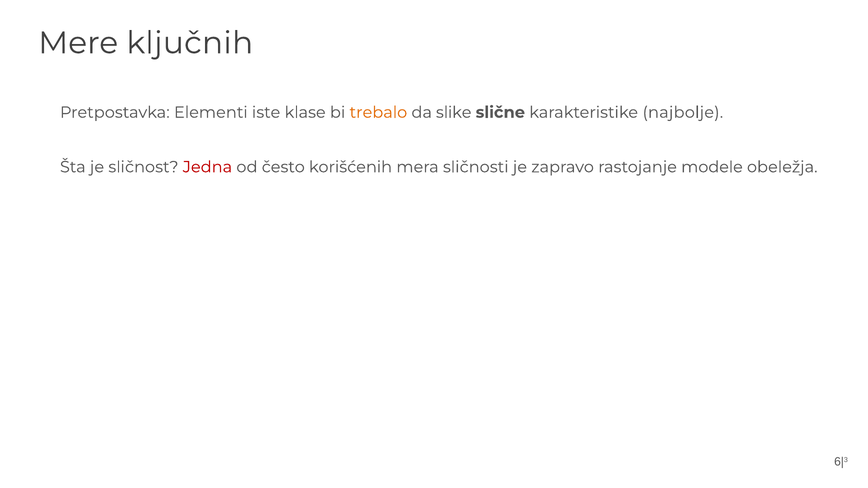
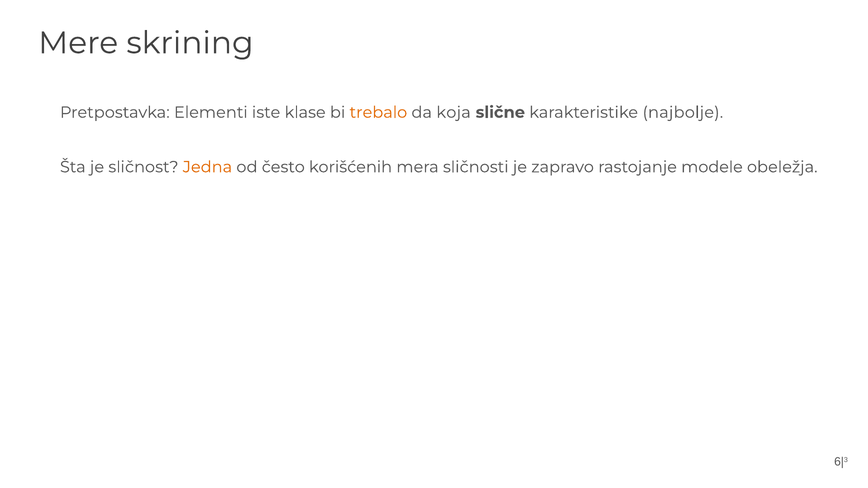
ključnih: ključnih -> skrining
slike: slike -> koja
Jedna colour: red -> orange
